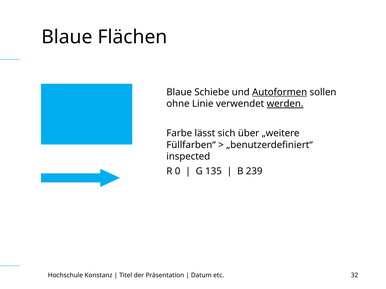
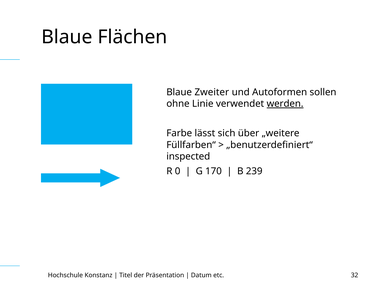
Schiebe: Schiebe -> Zweiter
Autoformen underline: present -> none
135: 135 -> 170
